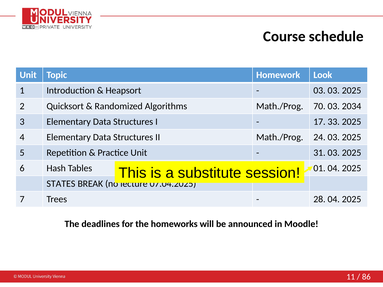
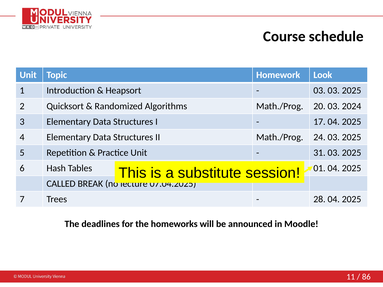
70: 70 -> 20
2034: 2034 -> 2024
17 33: 33 -> 04
STATES: STATES -> CALLED
